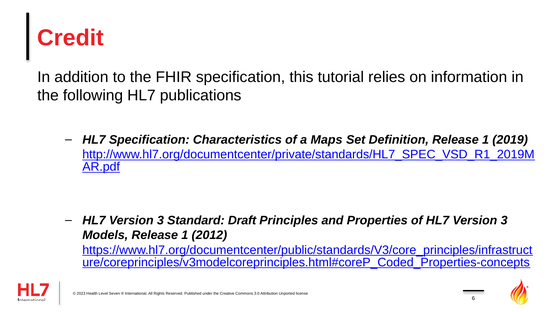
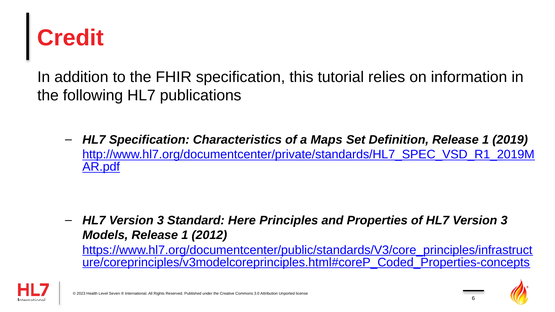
Draft: Draft -> Here
